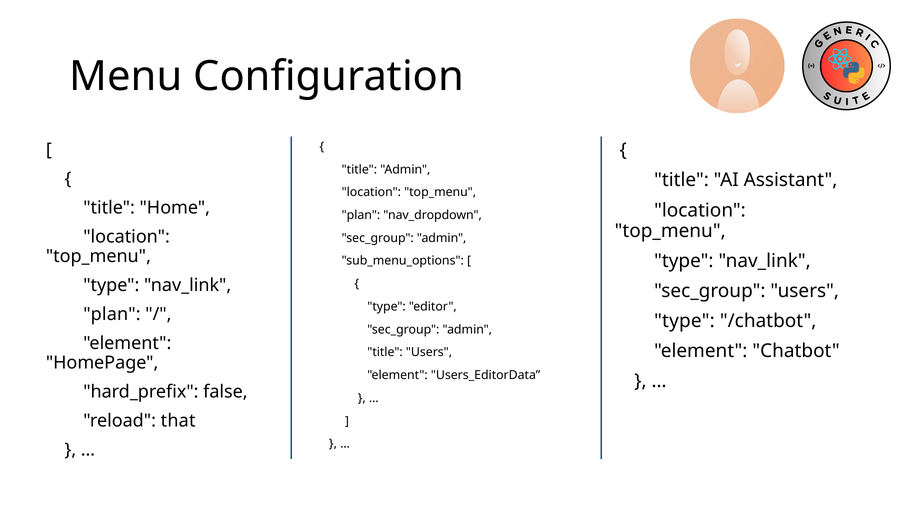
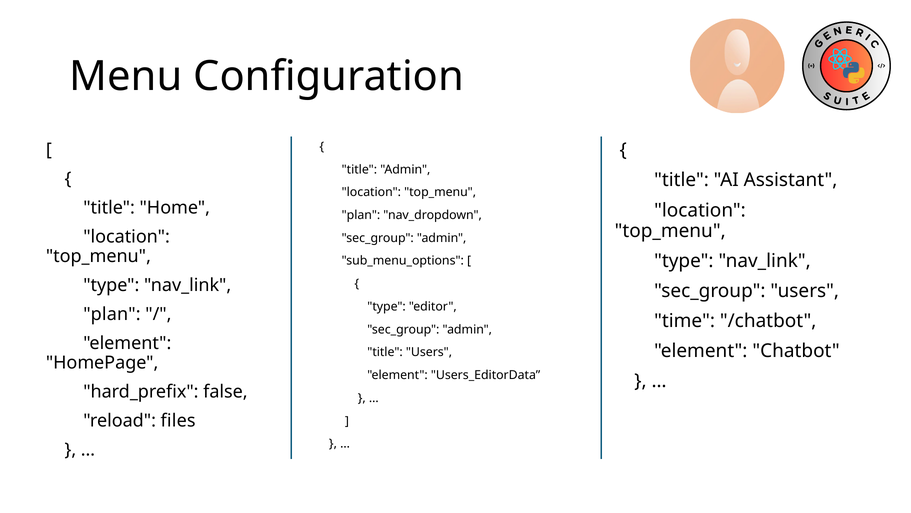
type at (684, 321): type -> time
that: that -> files
